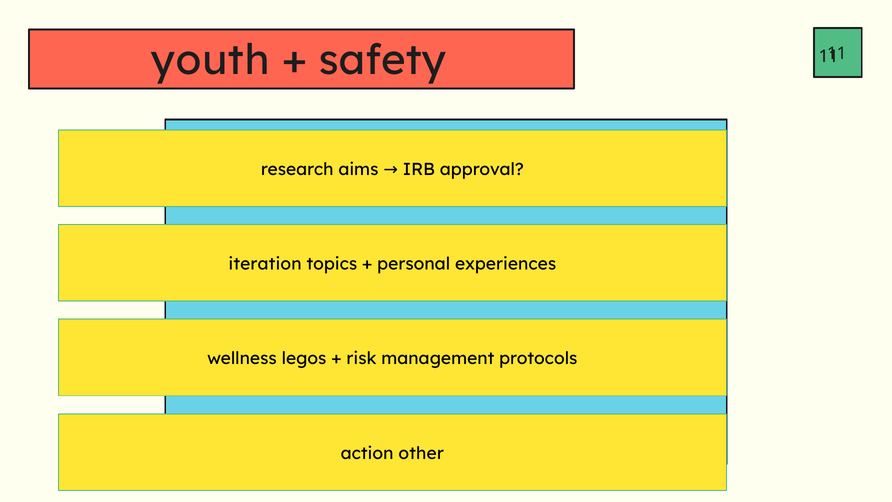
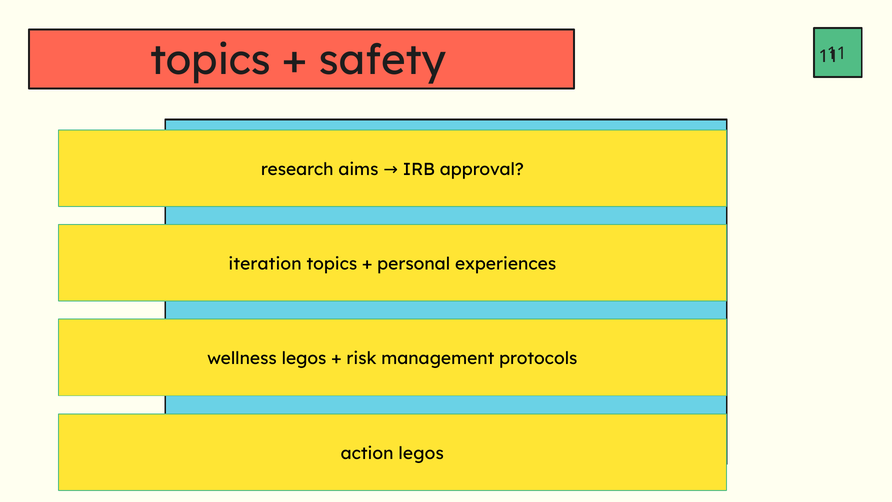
youth at (210, 60): youth -> topics
action other: other -> legos
